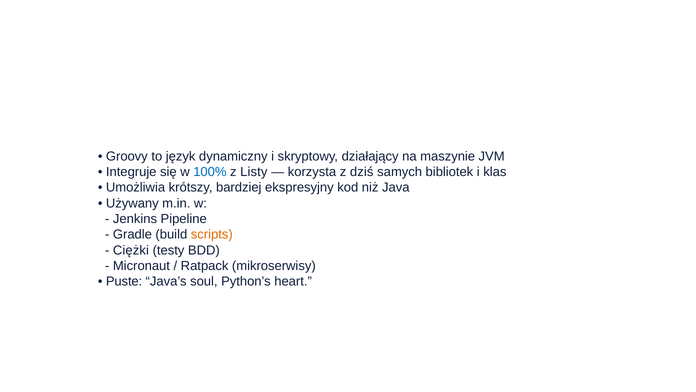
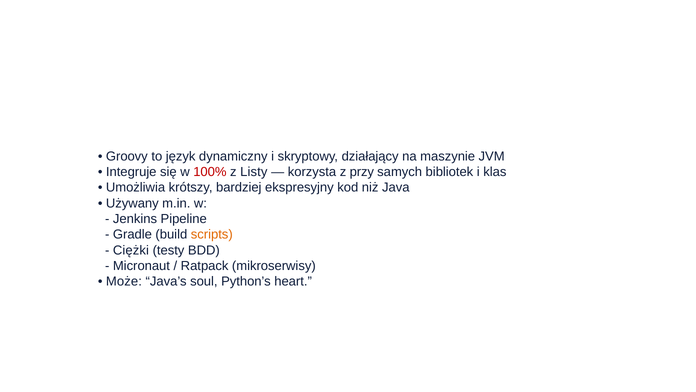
100% colour: blue -> red
dziś: dziś -> przy
Puste: Puste -> Może
